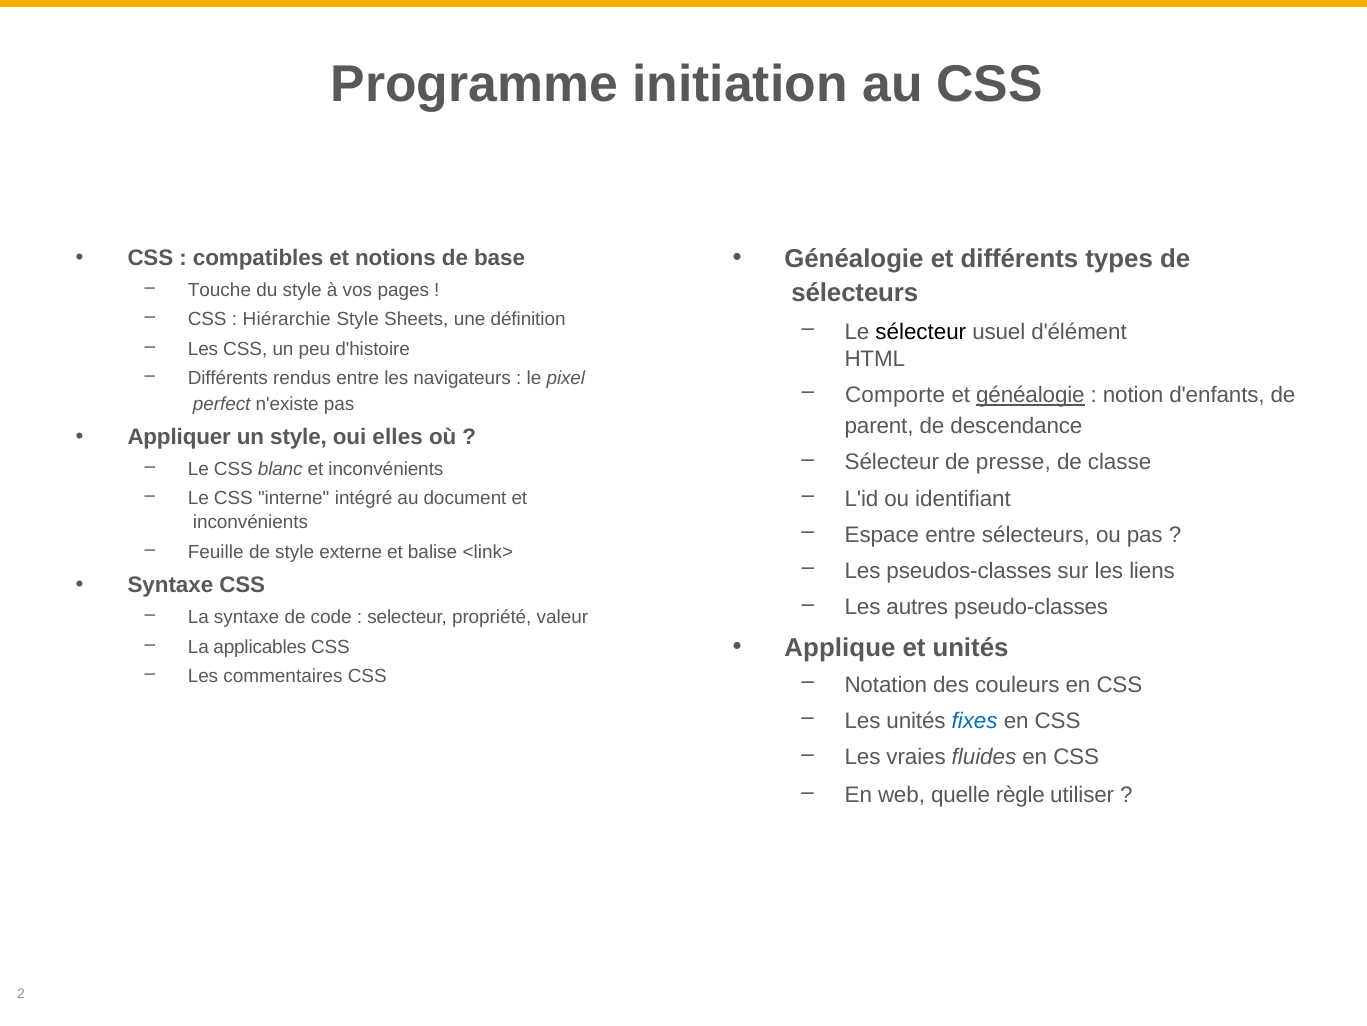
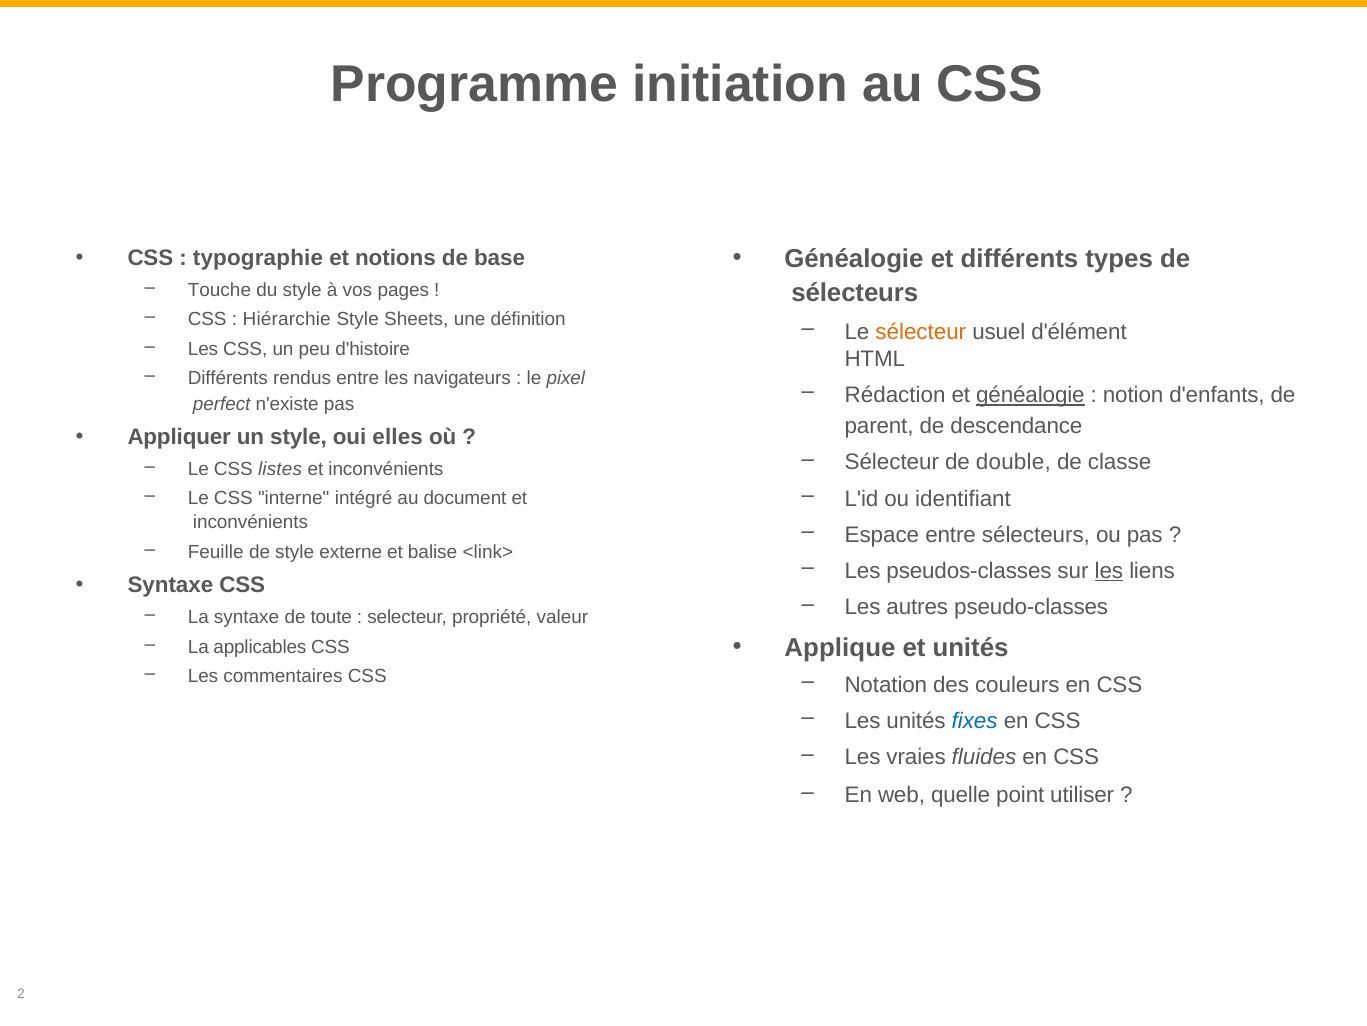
compatibles: compatibles -> typographie
sélecteur at (921, 332) colour: black -> orange
Comporte: Comporte -> Rédaction
presse: presse -> double
blanc: blanc -> listes
les at (1109, 571) underline: none -> present
code: code -> toute
règle: règle -> point
